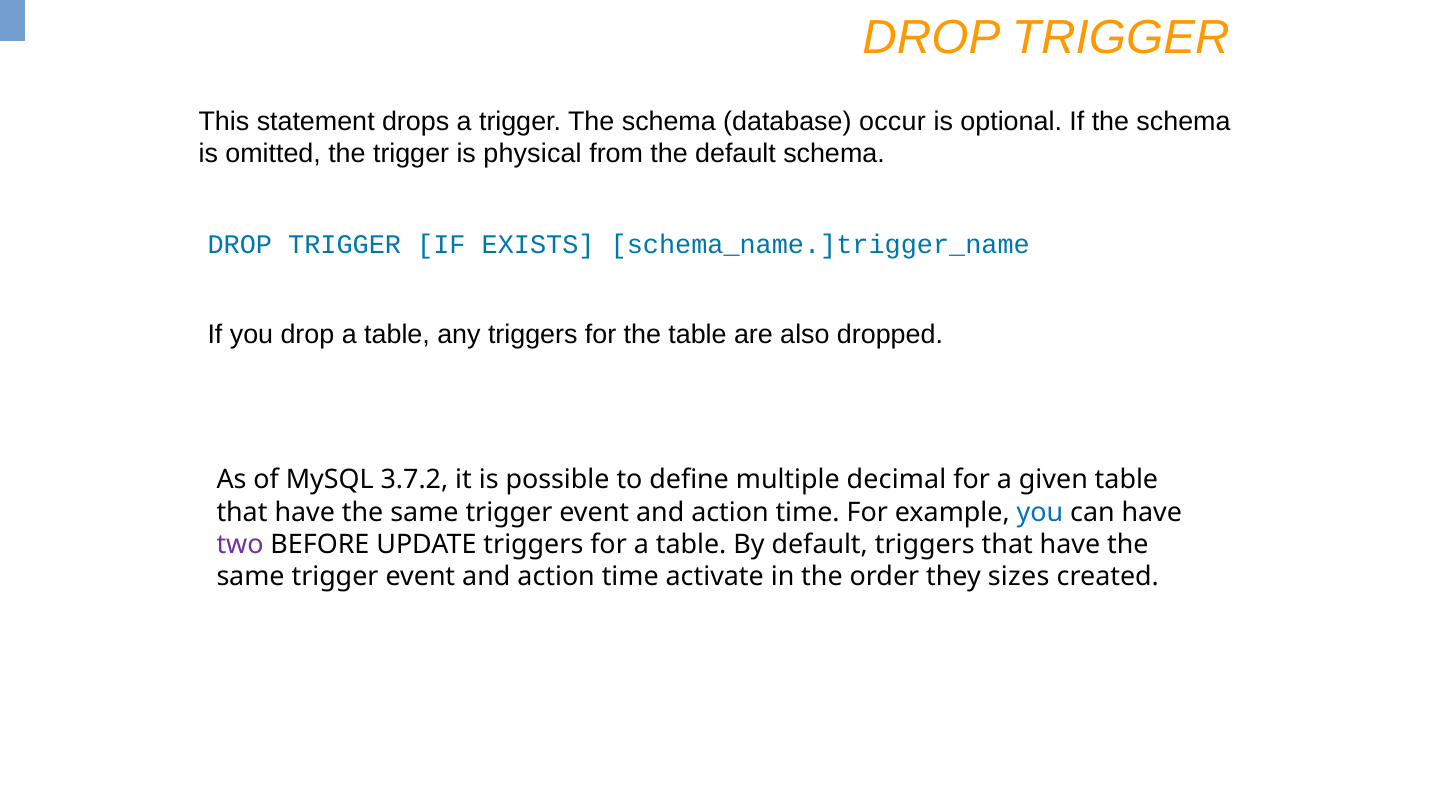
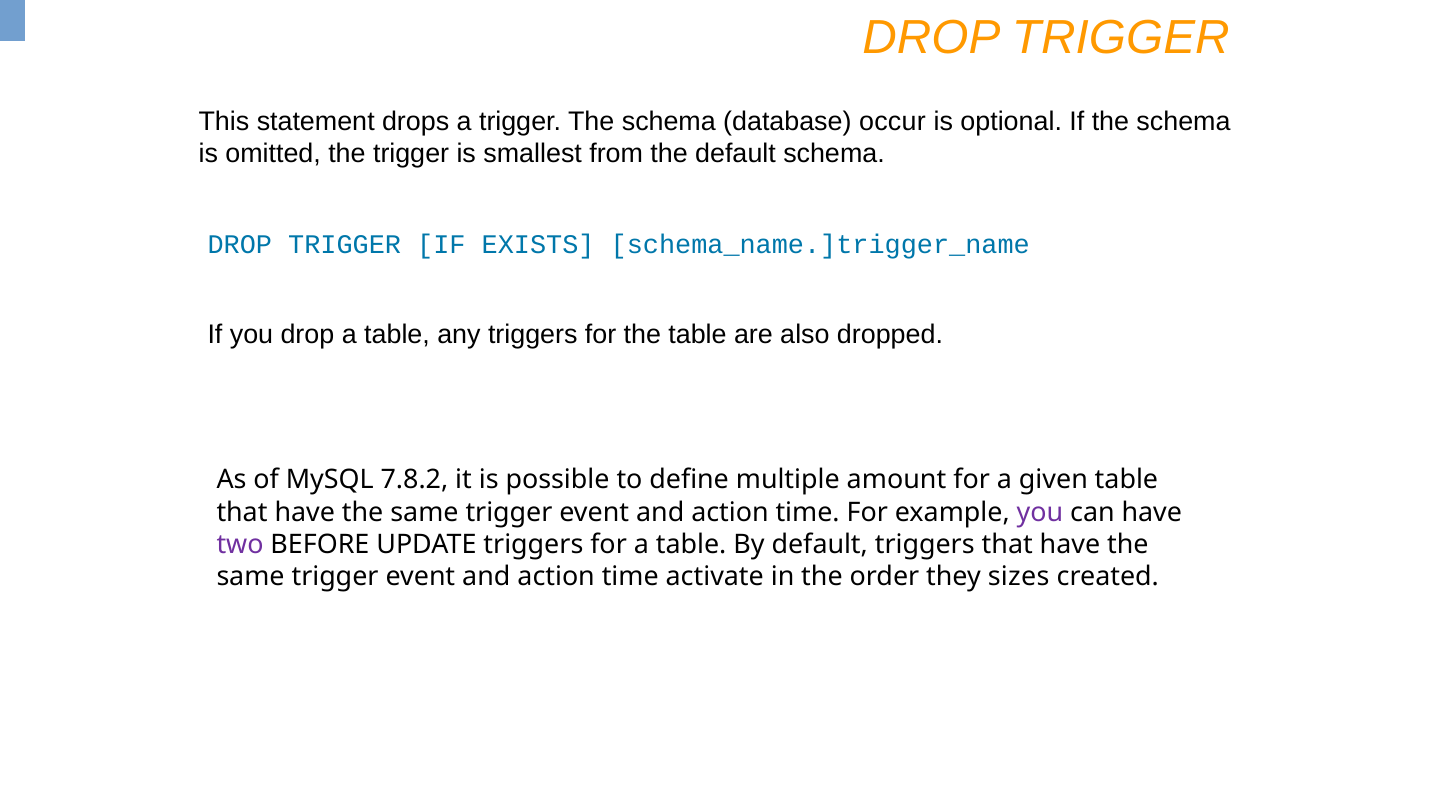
physical: physical -> smallest
3.7.2: 3.7.2 -> 7.8.2
decimal: decimal -> amount
you at (1040, 512) colour: blue -> purple
